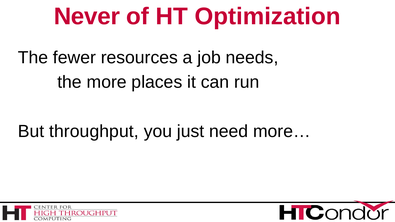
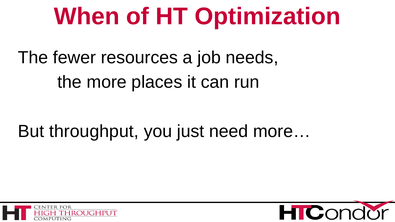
Never: Never -> When
